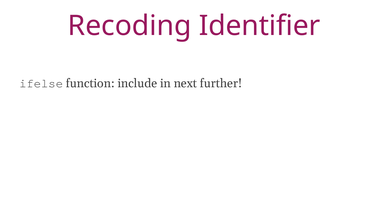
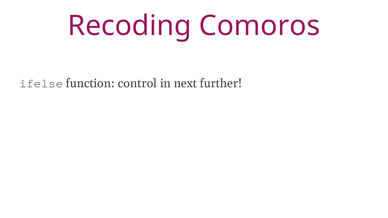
Identifier: Identifier -> Comoros
include: include -> control
